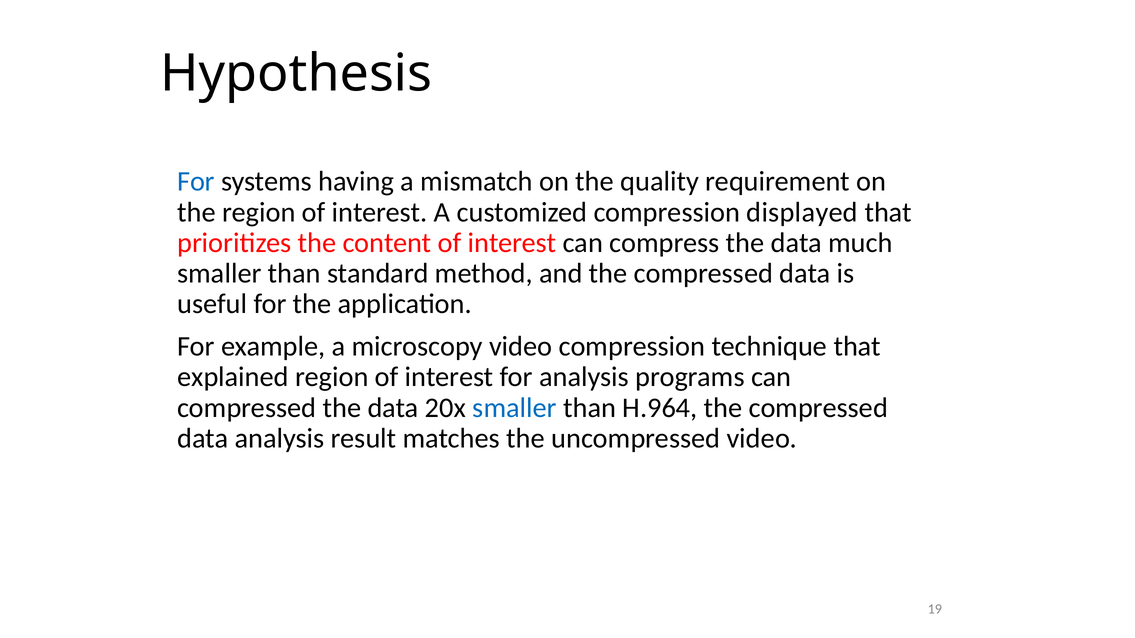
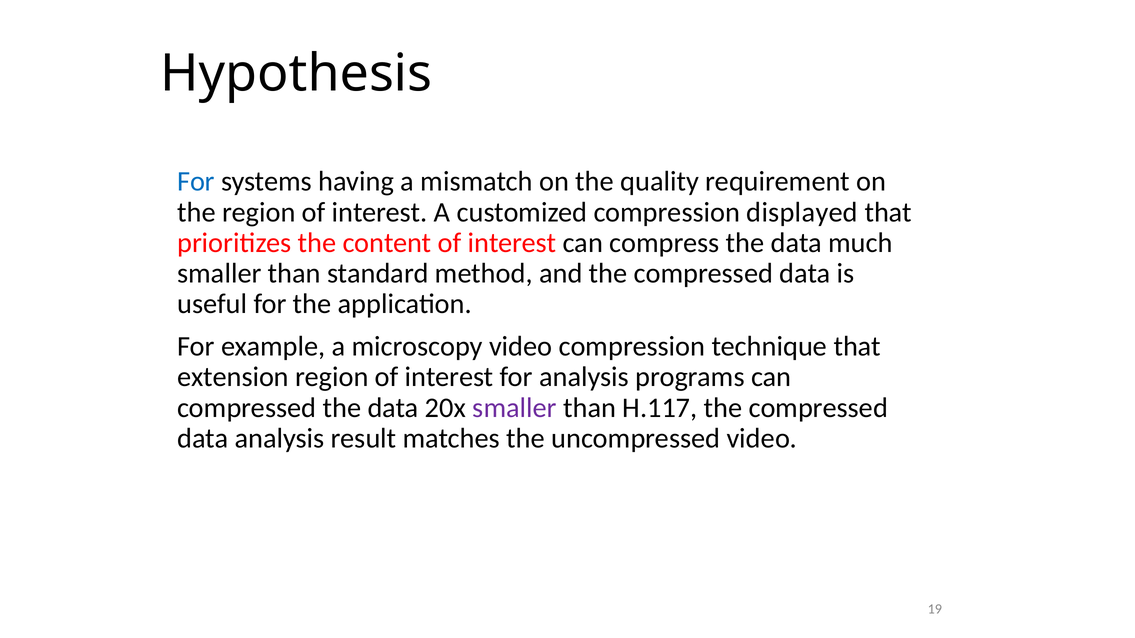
explained: explained -> extension
smaller at (515, 408) colour: blue -> purple
H.964: H.964 -> H.117
